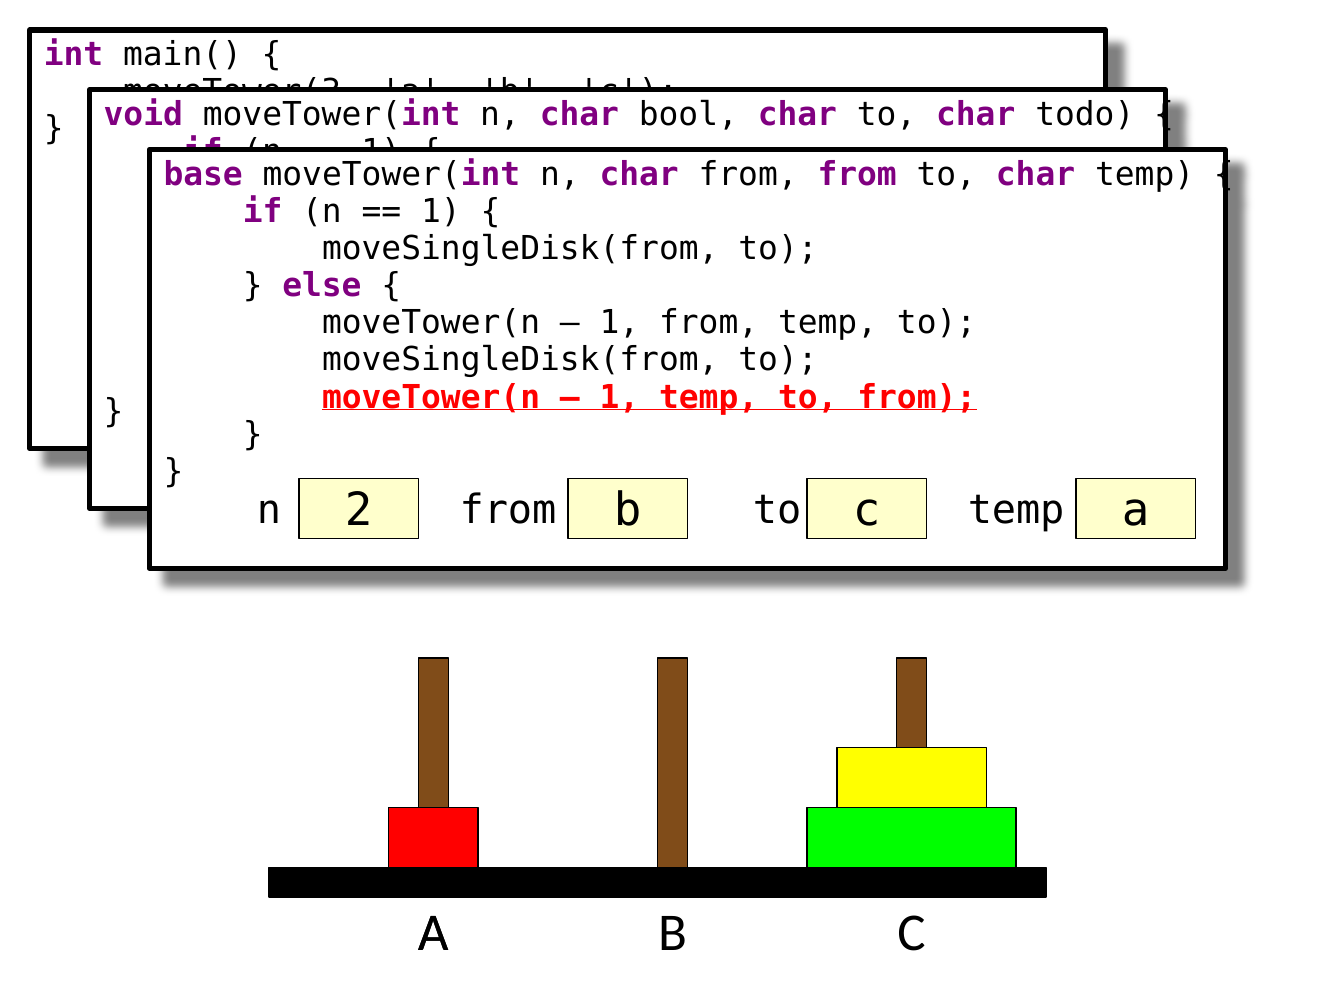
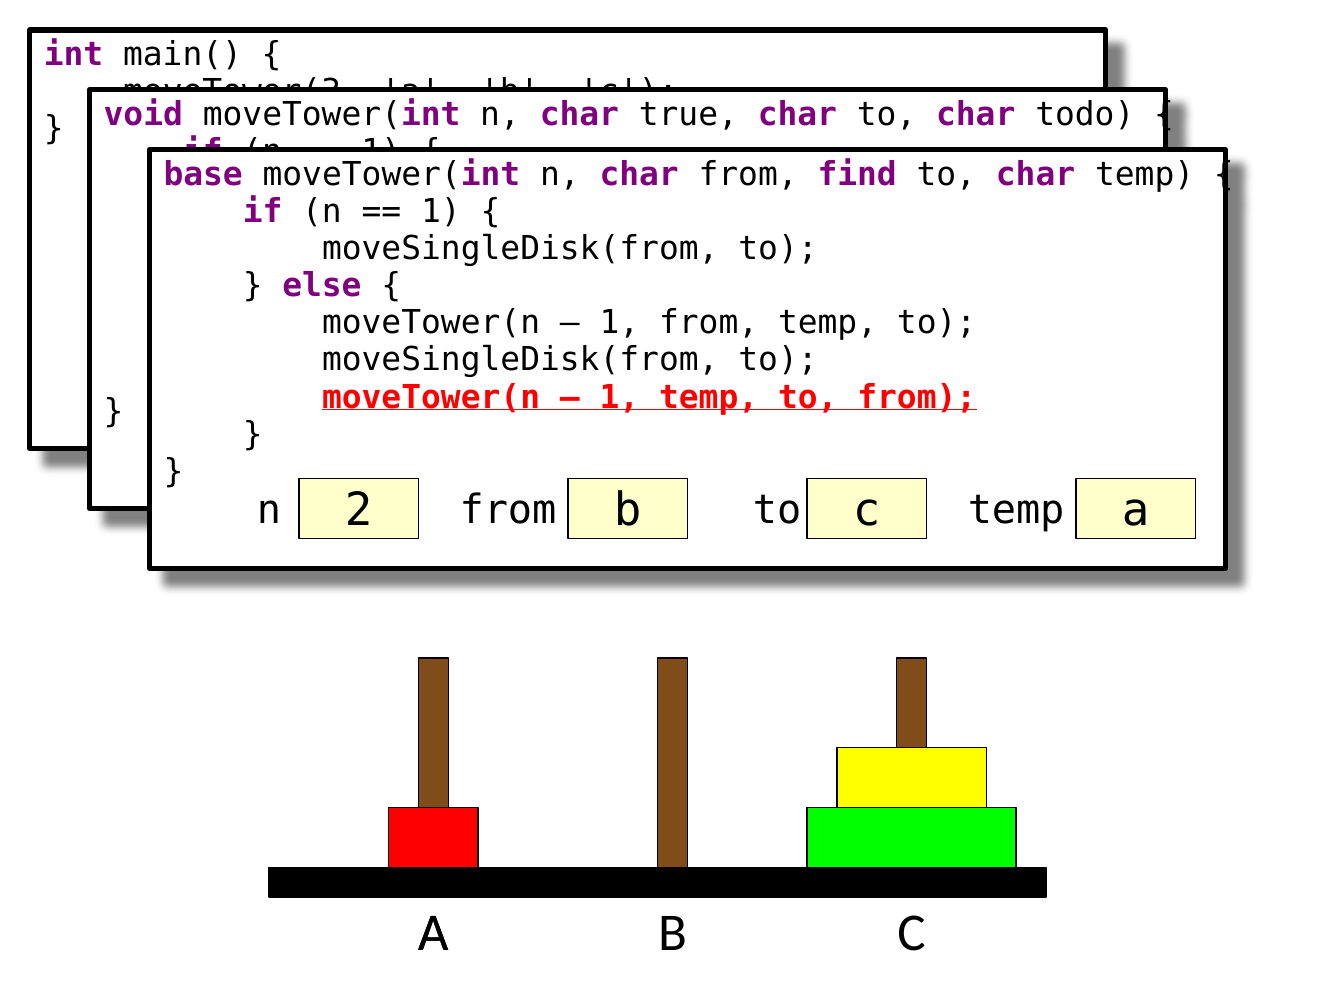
bool: bool -> true
from at (857, 174): from -> find
